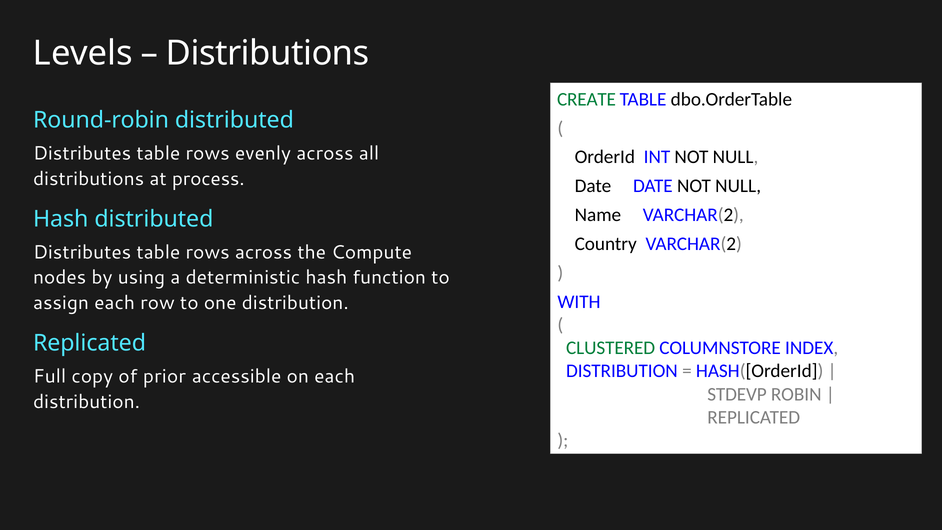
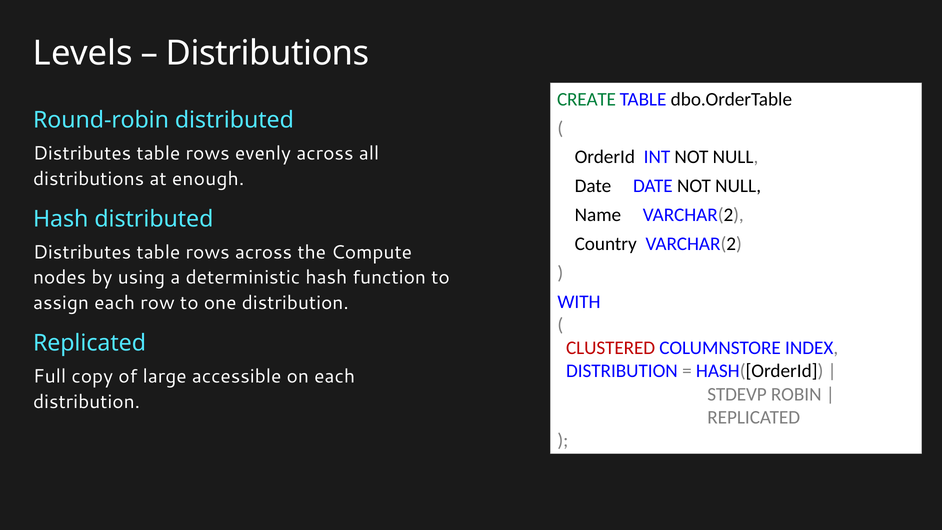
process: process -> enough
CLUSTERED colour: green -> red
prior: prior -> large
